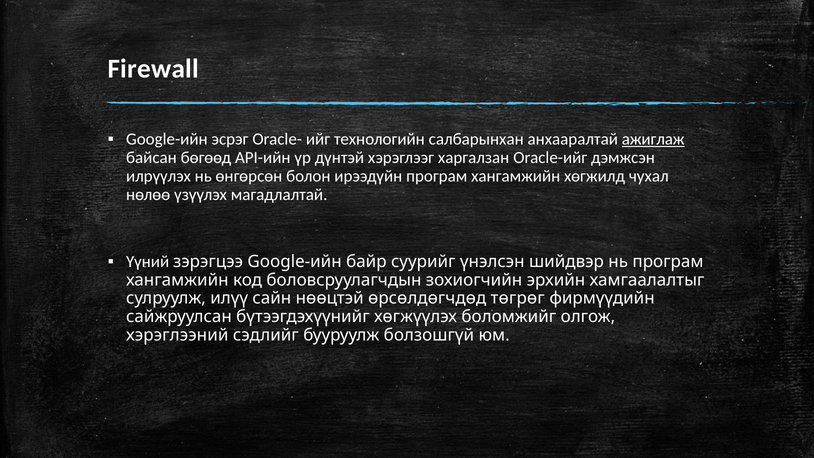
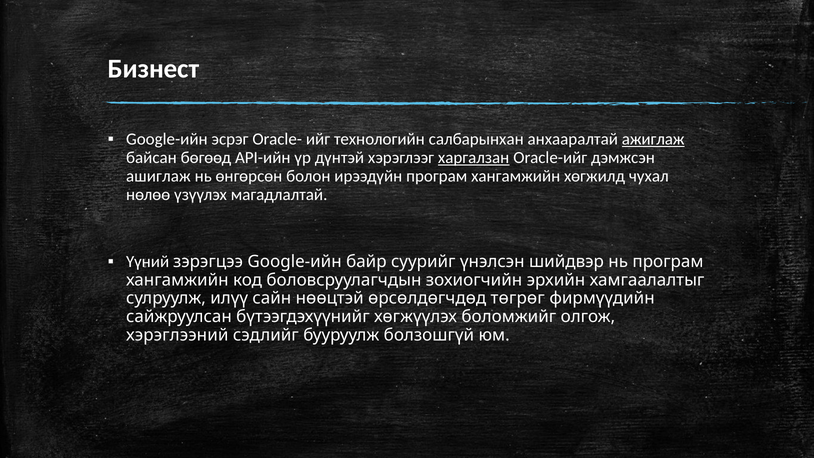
Firewall: Firewall -> Бизнест
харгалзан underline: none -> present
илрүүлэх: илрүүлэх -> ашиглаж
